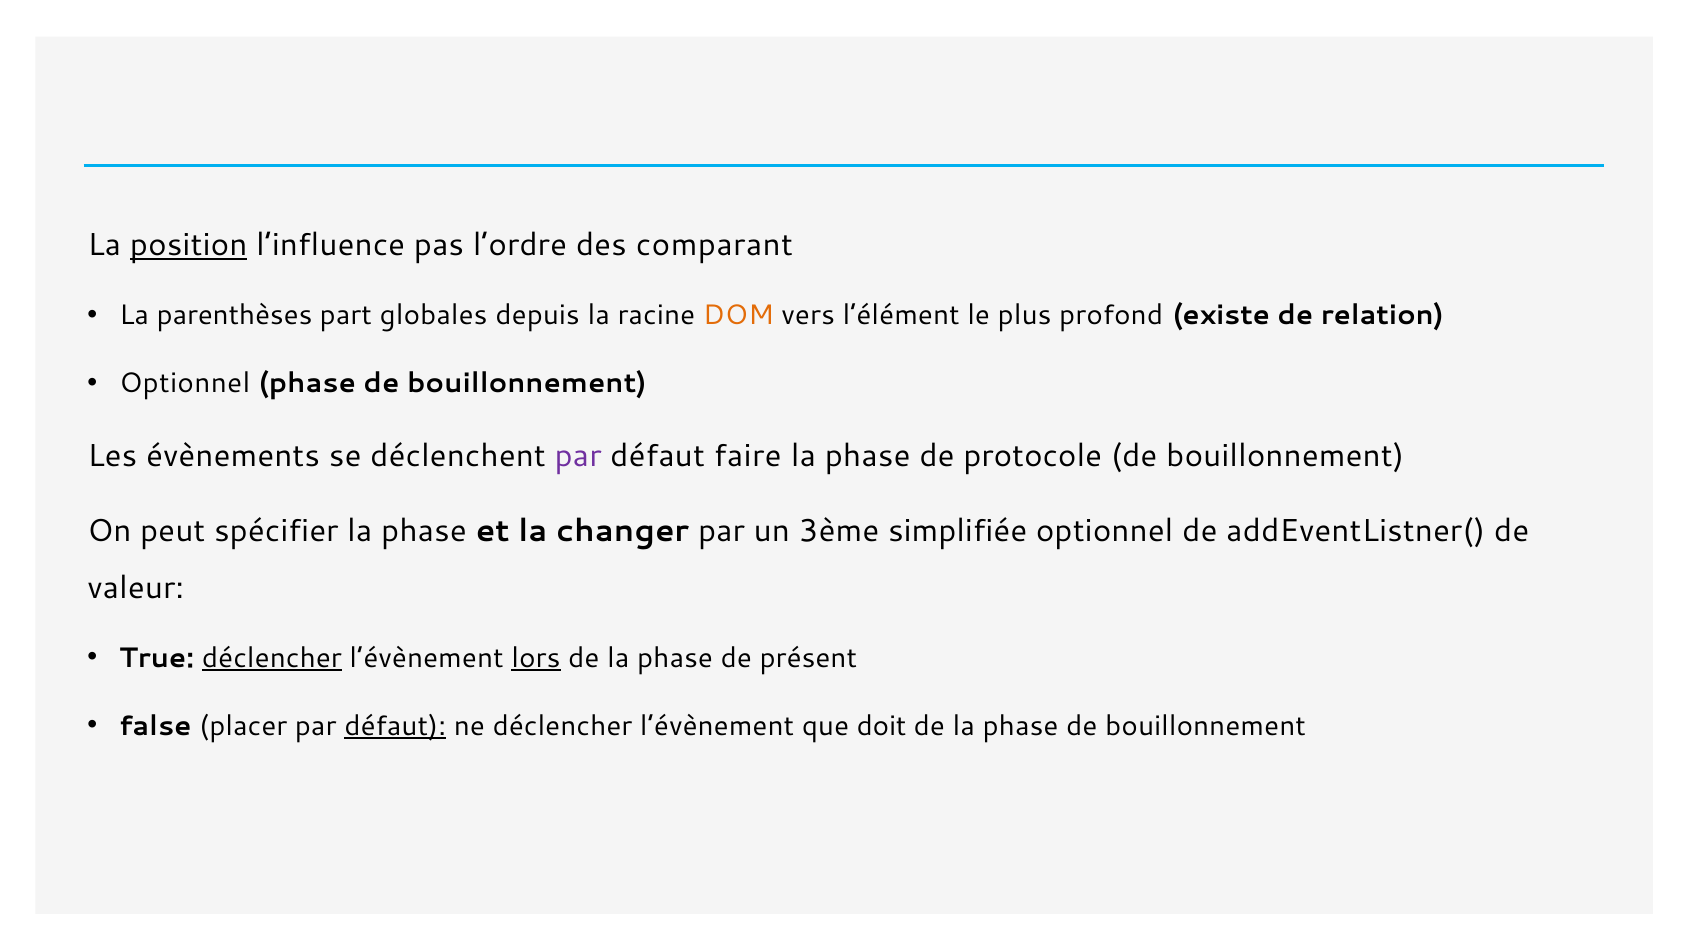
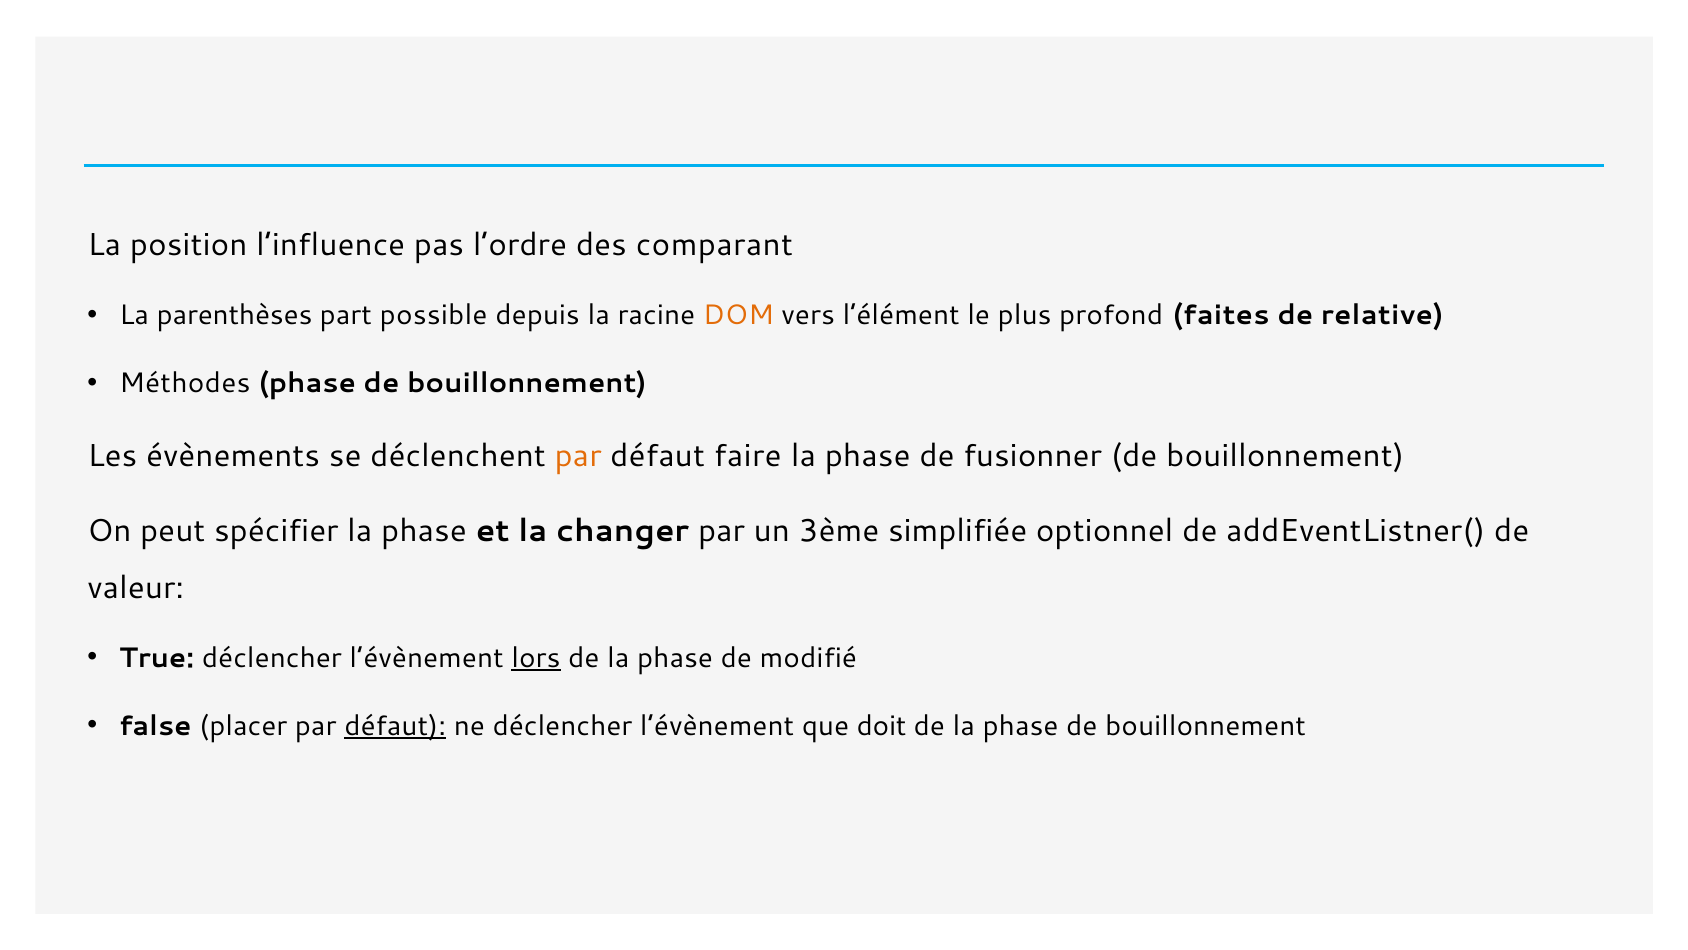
position underline: present -> none
globales: globales -> possible
existe: existe -> faites
relation: relation -> relative
Optionnel at (185, 383): Optionnel -> Méthodes
par at (578, 456) colour: purple -> orange
protocole: protocole -> fusionner
déclencher at (272, 658) underline: present -> none
présent: présent -> modifié
